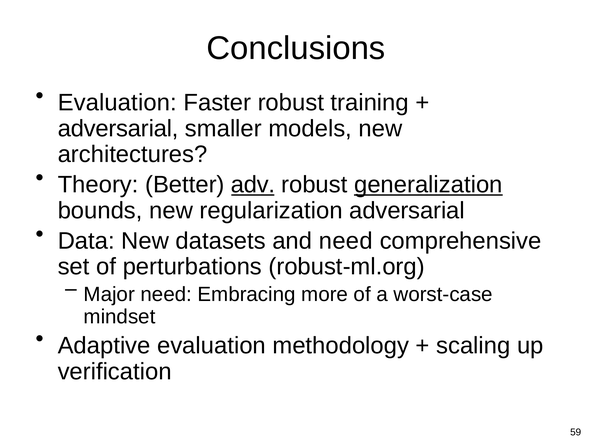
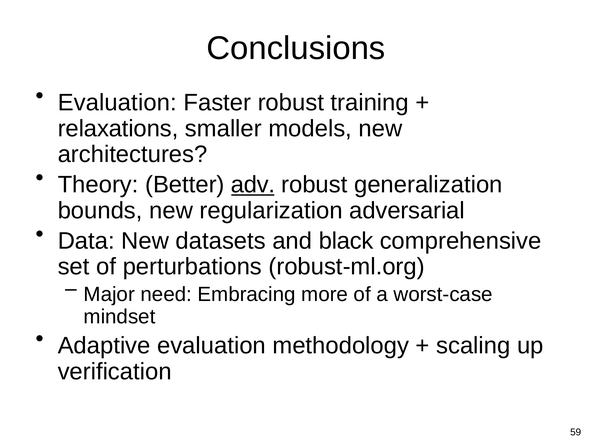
adversarial at (118, 129): adversarial -> relaxations
generalization underline: present -> none
and need: need -> black
